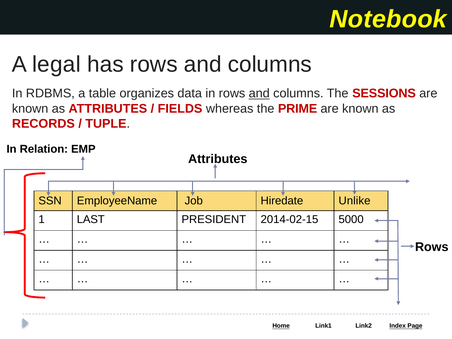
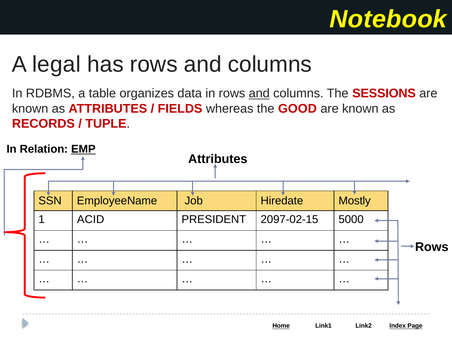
PRIME: PRIME -> GOOD
EMP underline: none -> present
Unlike: Unlike -> Mostly
LAST: LAST -> ACID
2014-02-15: 2014-02-15 -> 2097-02-15
